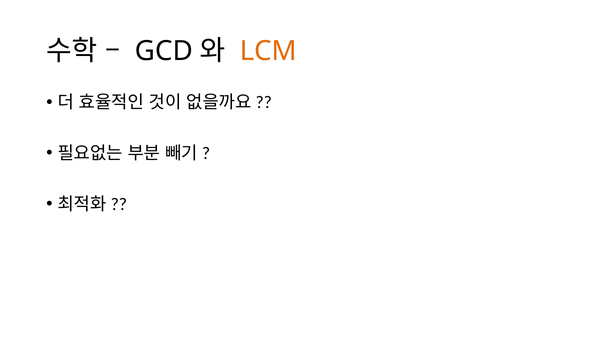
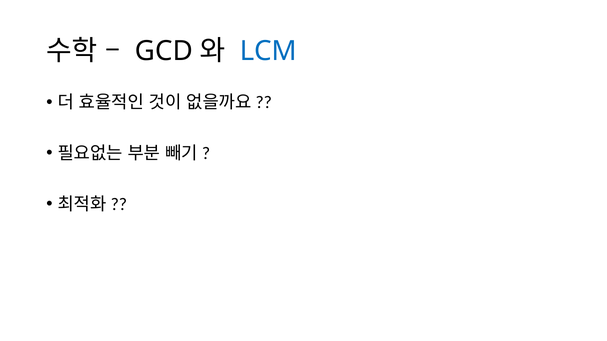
LCM colour: orange -> blue
